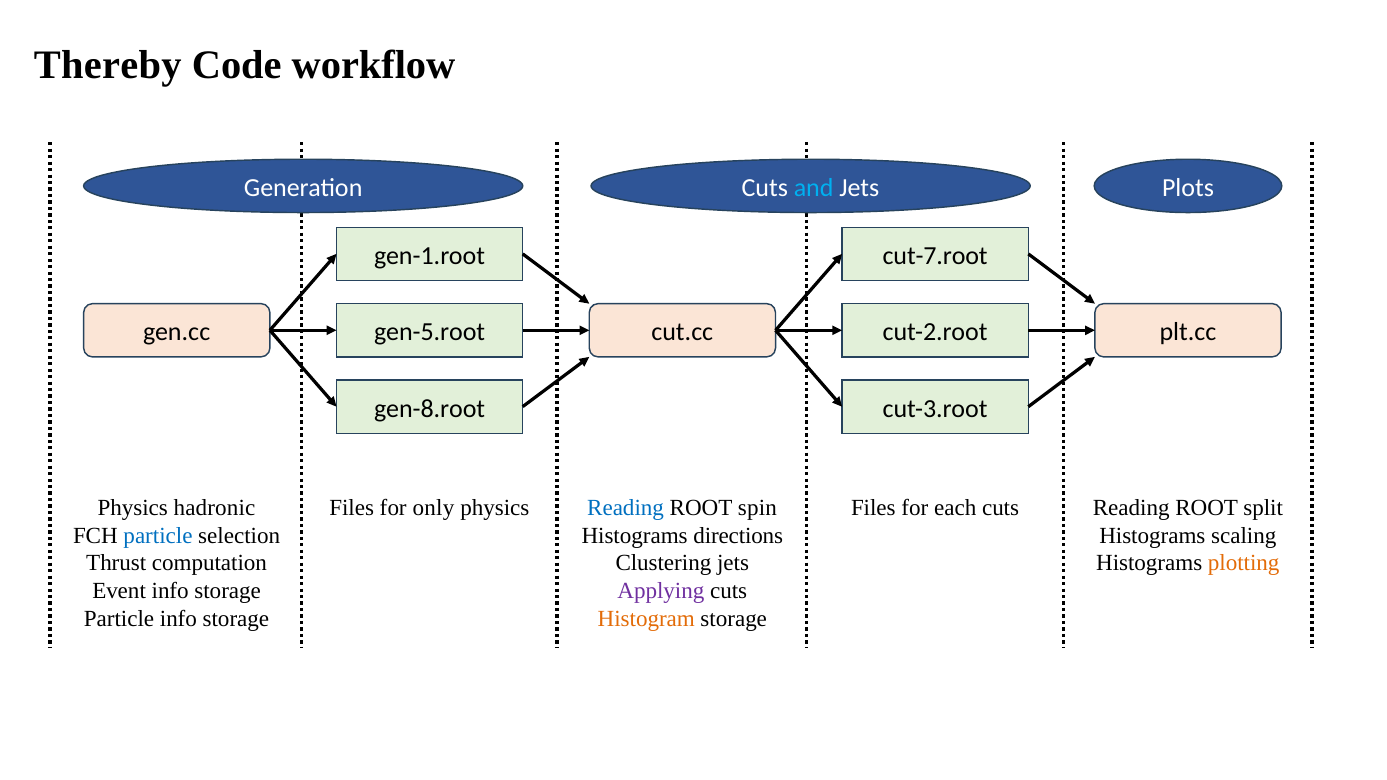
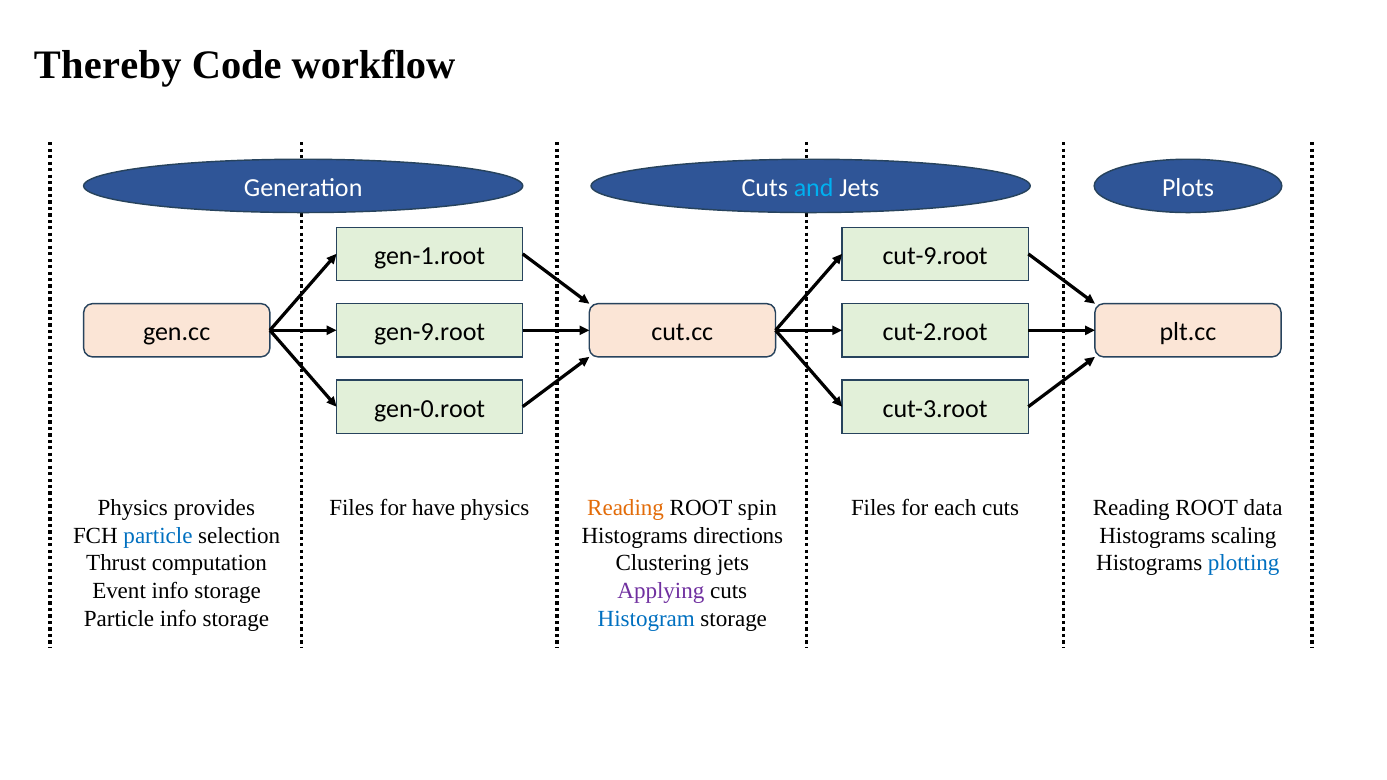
cut-7.root: cut-7.root -> cut-9.root
gen-5.root: gen-5.root -> gen-9.root
gen-8.root: gen-8.root -> gen-0.root
hadronic: hadronic -> provides
only: only -> have
Reading at (626, 508) colour: blue -> orange
split: split -> data
plotting colour: orange -> blue
Histogram colour: orange -> blue
